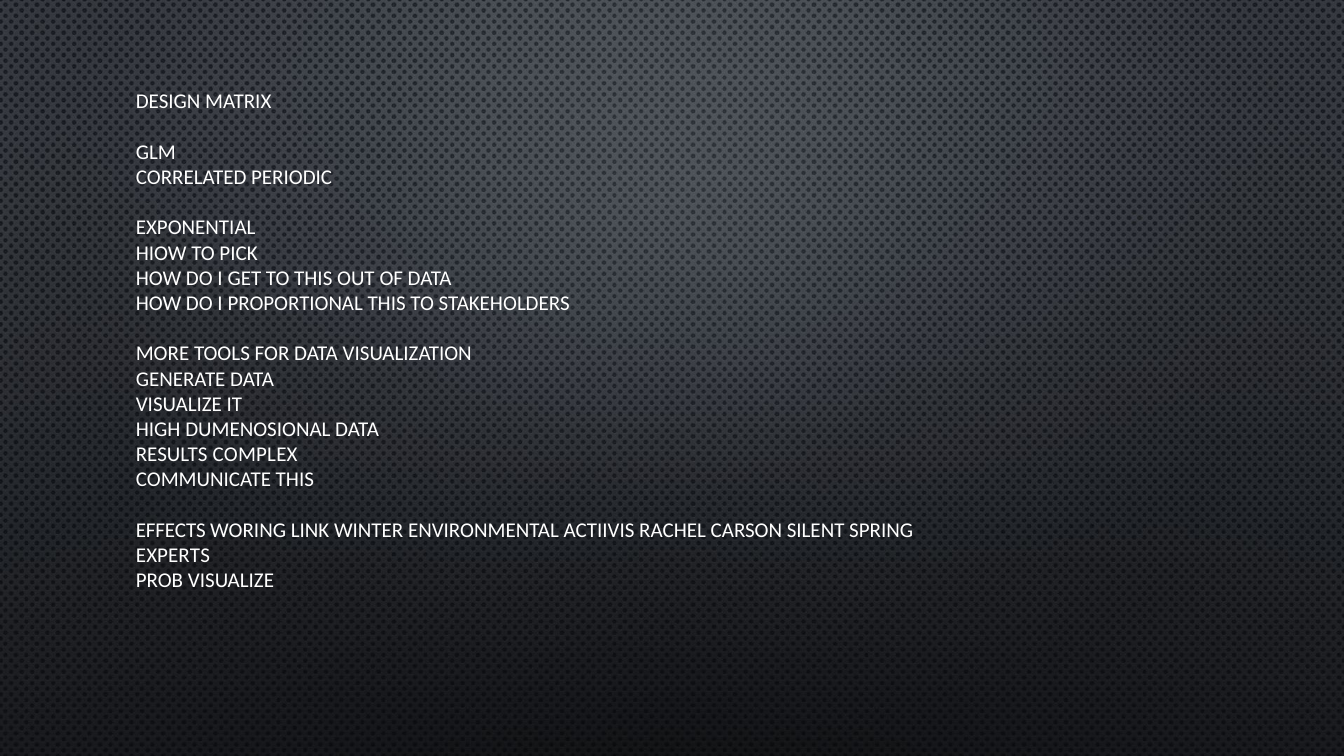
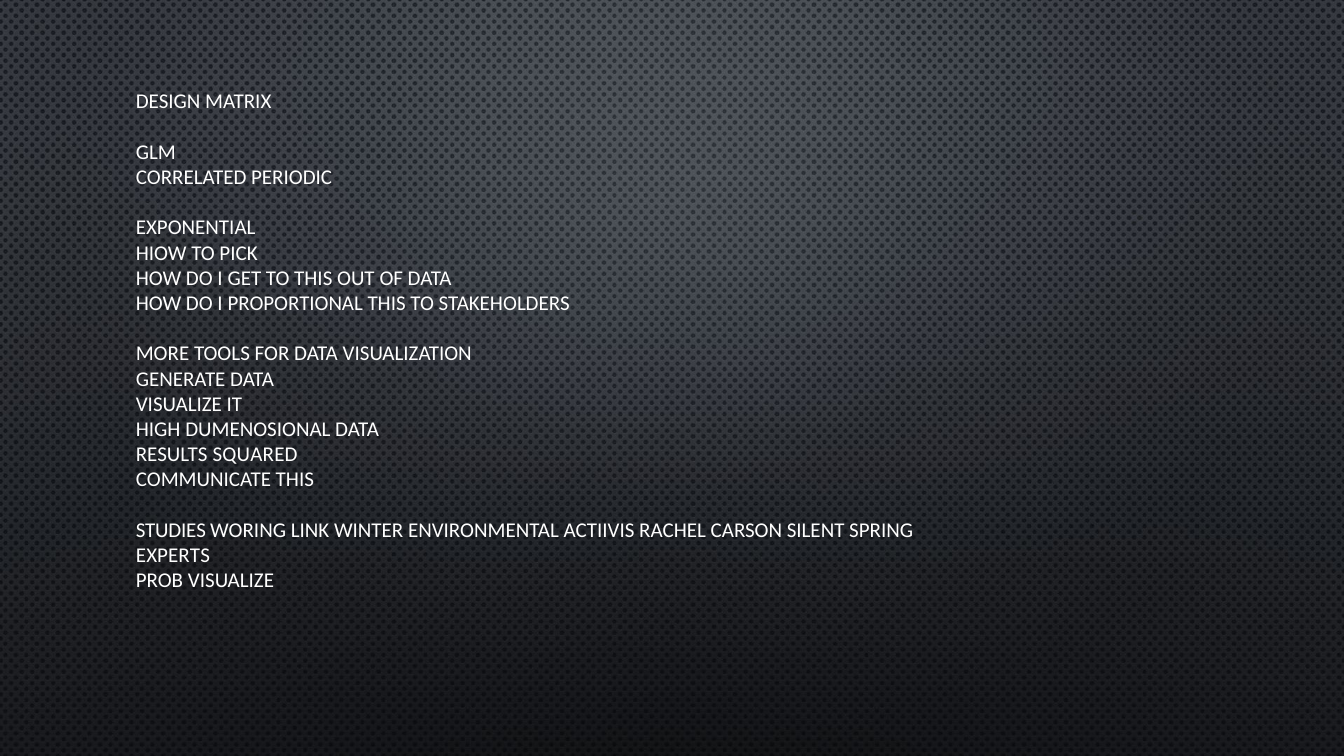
COMPLEX: COMPLEX -> SQUARED
EFFECTS: EFFECTS -> STUDIES
